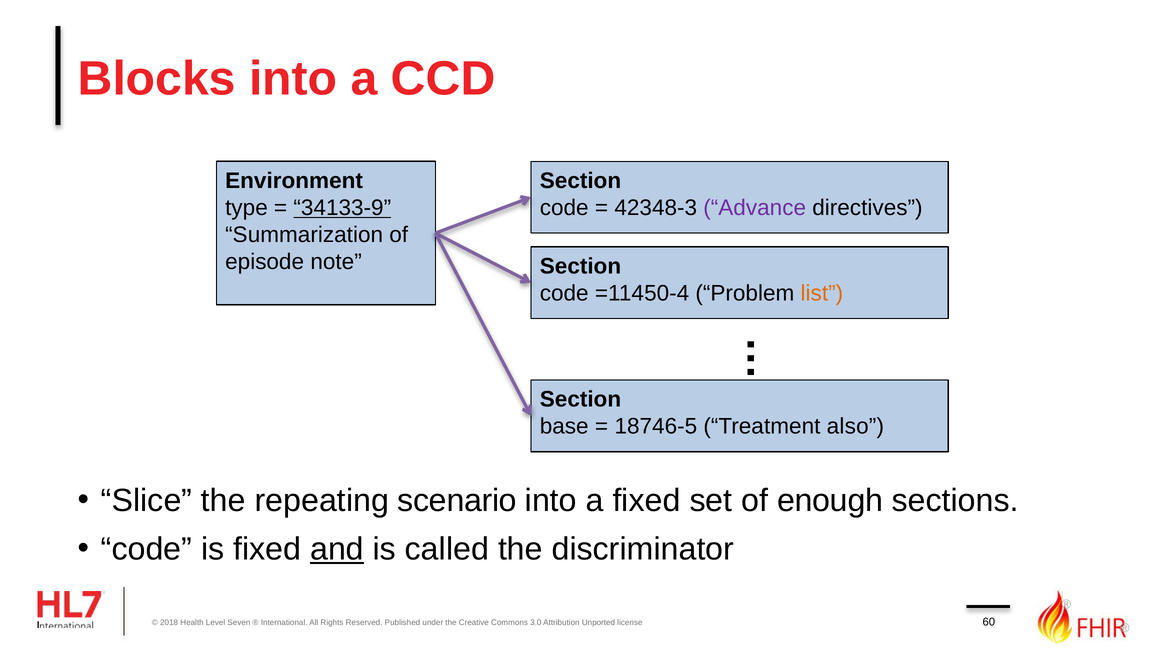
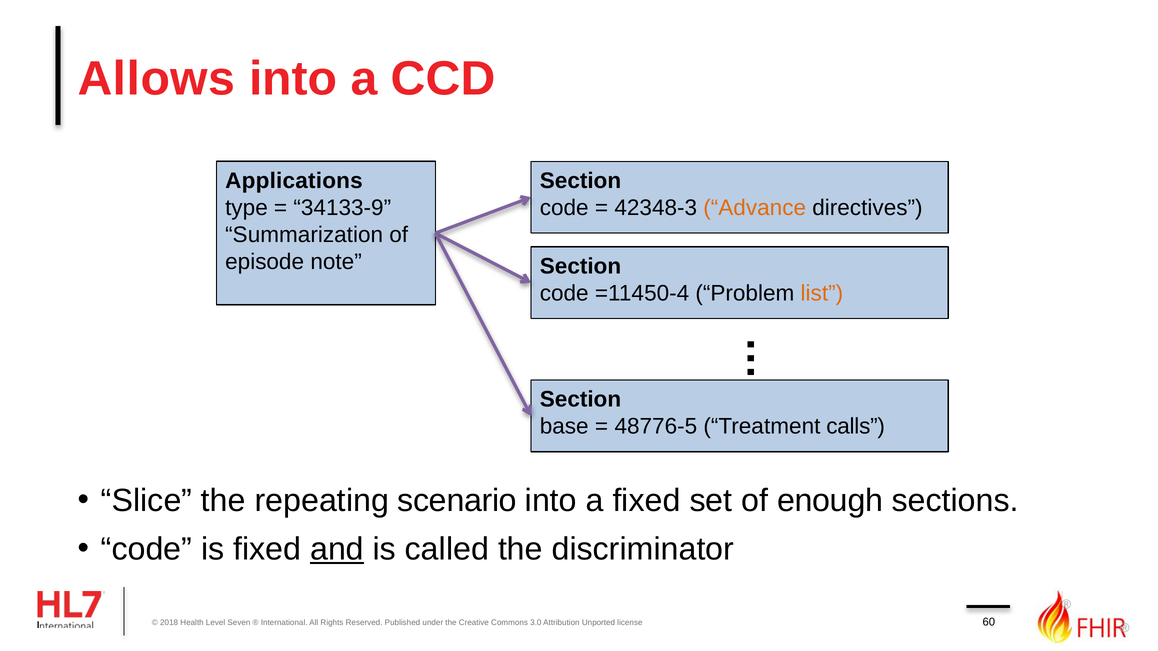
Blocks: Blocks -> Allows
Environment: Environment -> Applications
34133-9 underline: present -> none
Advance colour: purple -> orange
18746-5: 18746-5 -> 48776-5
also: also -> calls
